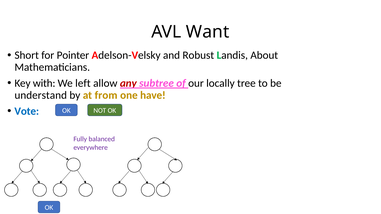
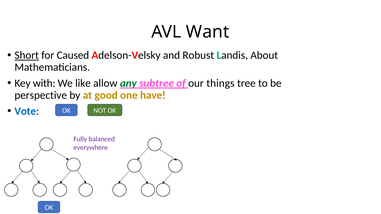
Short underline: none -> present
Pointer: Pointer -> Caused
left: left -> like
any colour: red -> green
locally: locally -> things
understand: understand -> perspective
from: from -> good
